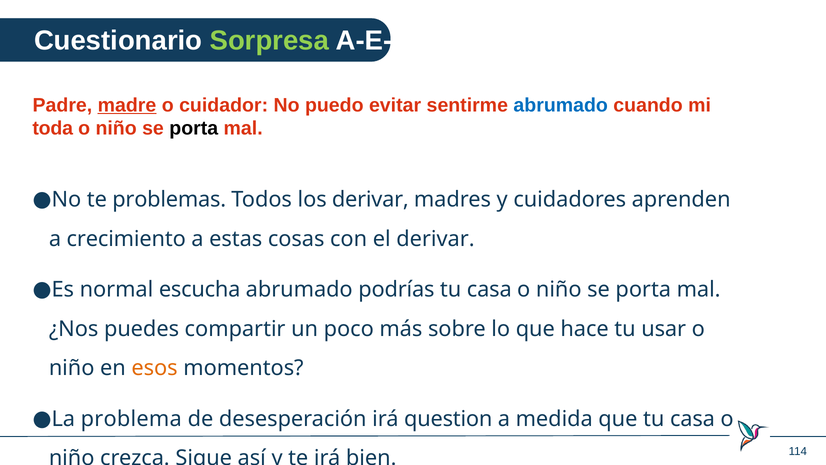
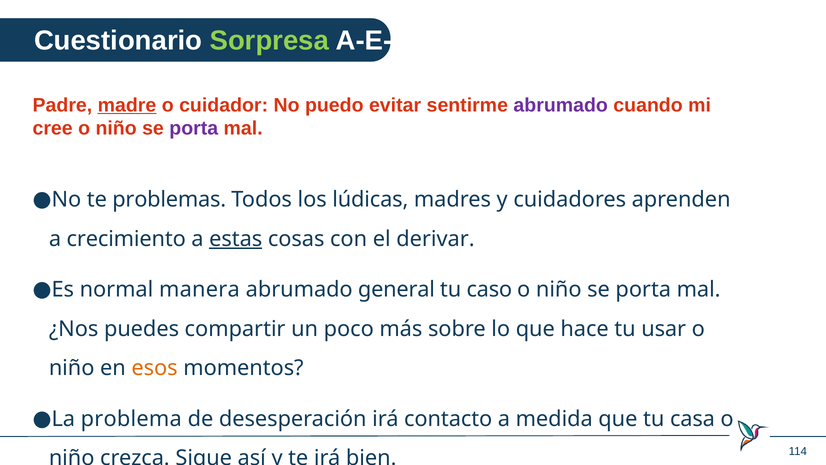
abrumado at (561, 105) colour: blue -> purple
toda: toda -> cree
porta at (194, 128) colour: black -> purple
los derivar: derivar -> lúdicas
estas underline: none -> present
escucha: escucha -> manera
podrías: podrías -> general
casa at (489, 289): casa -> caso
question: question -> contacto
